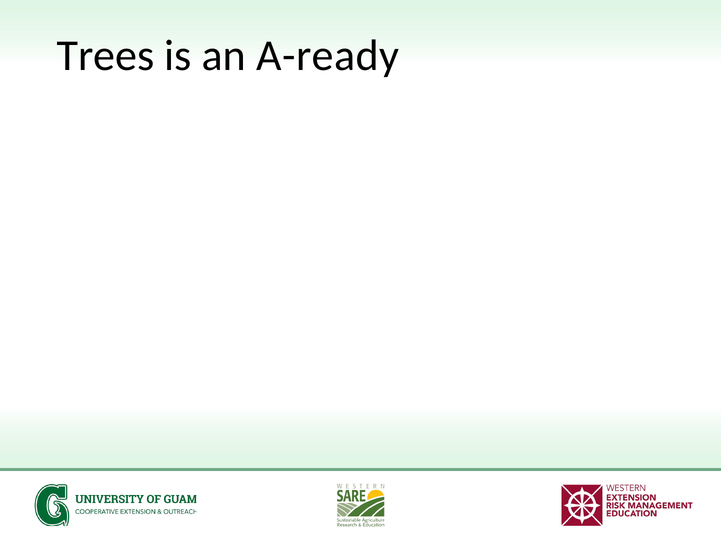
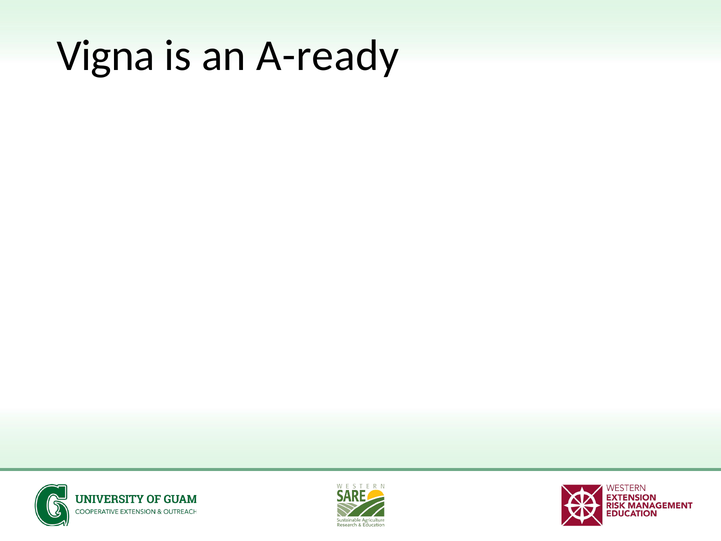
Trees: Trees -> Vigna
